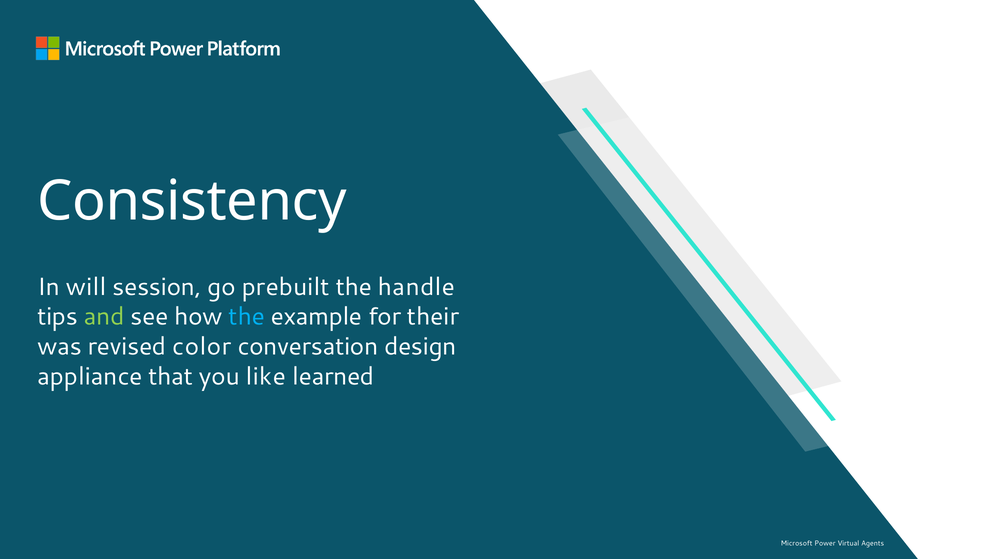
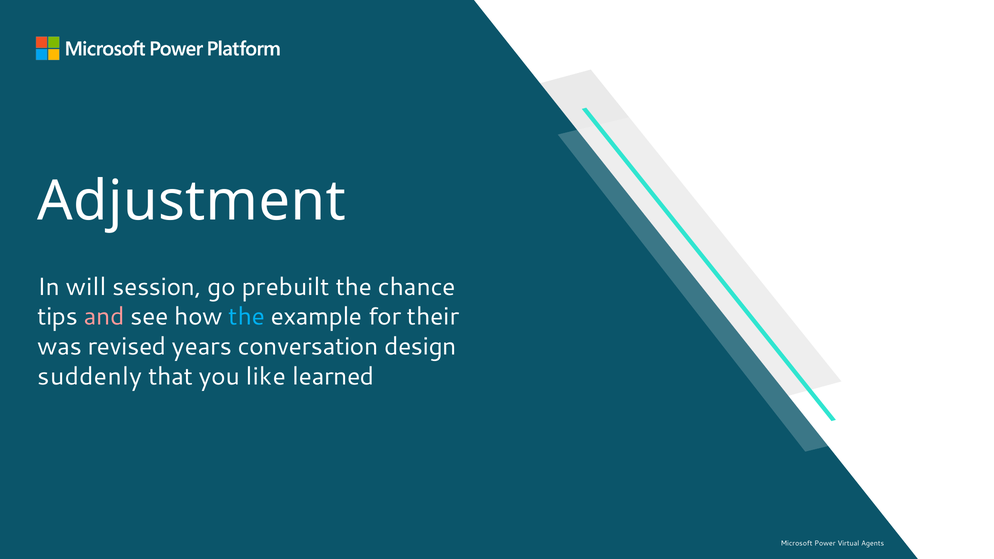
Consistency: Consistency -> Adjustment
handle: handle -> chance
and colour: light green -> pink
color: color -> years
appliance: appliance -> suddenly
